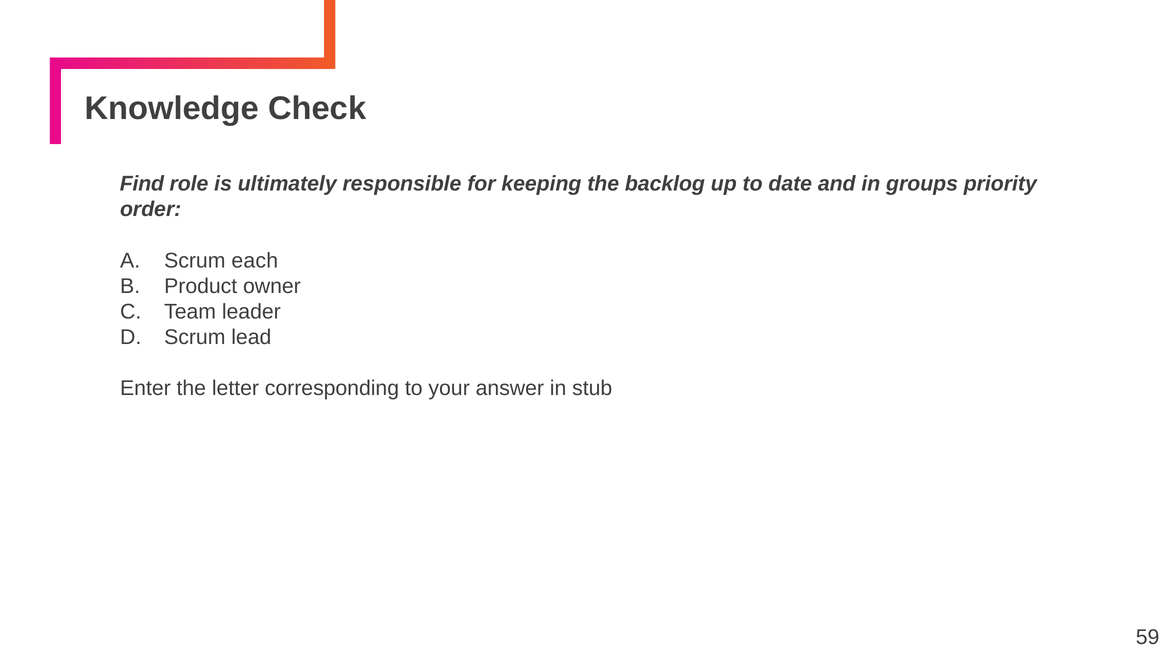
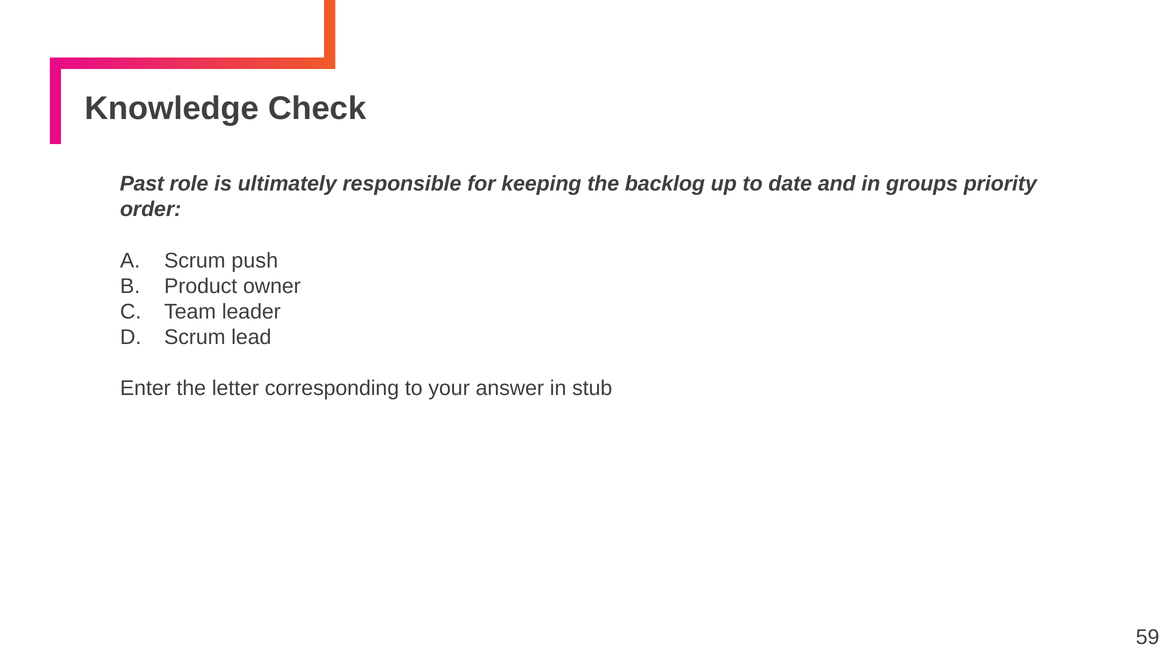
Find: Find -> Past
each: each -> push
